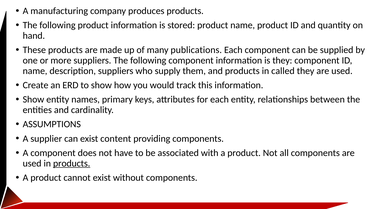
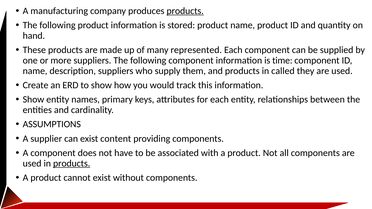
products at (185, 11) underline: none -> present
publications: publications -> represented
is they: they -> time
